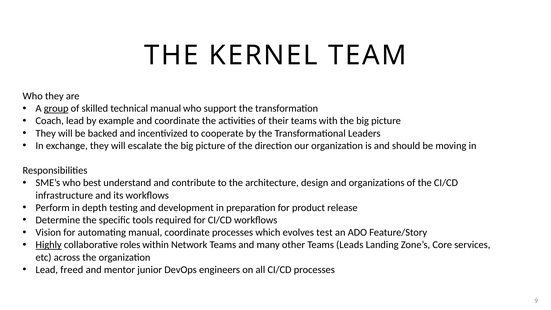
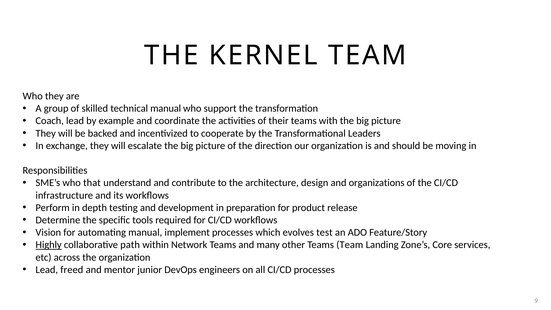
group underline: present -> none
best: best -> that
manual coordinate: coordinate -> implement
roles: roles -> path
Teams Leads: Leads -> Team
